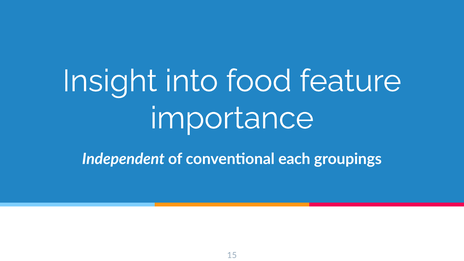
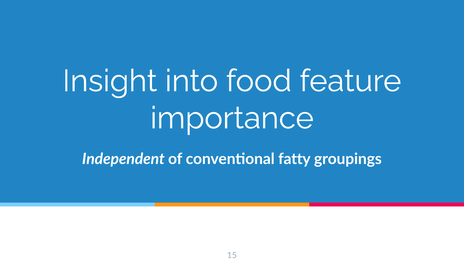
each: each -> fatty
